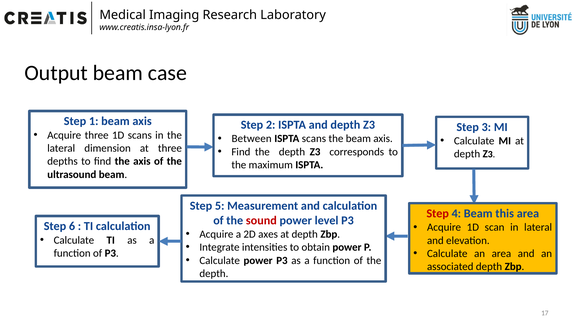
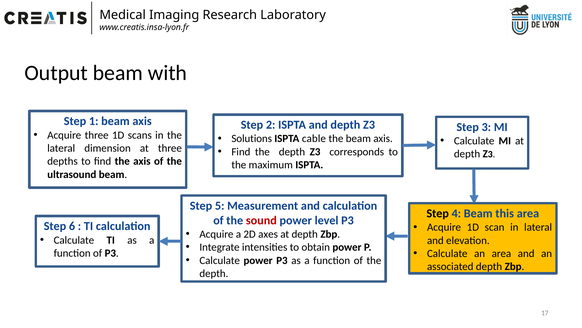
case: case -> with
Between: Between -> Solutions
ISPTA scans: scans -> cable
Step at (438, 213) colour: red -> black
